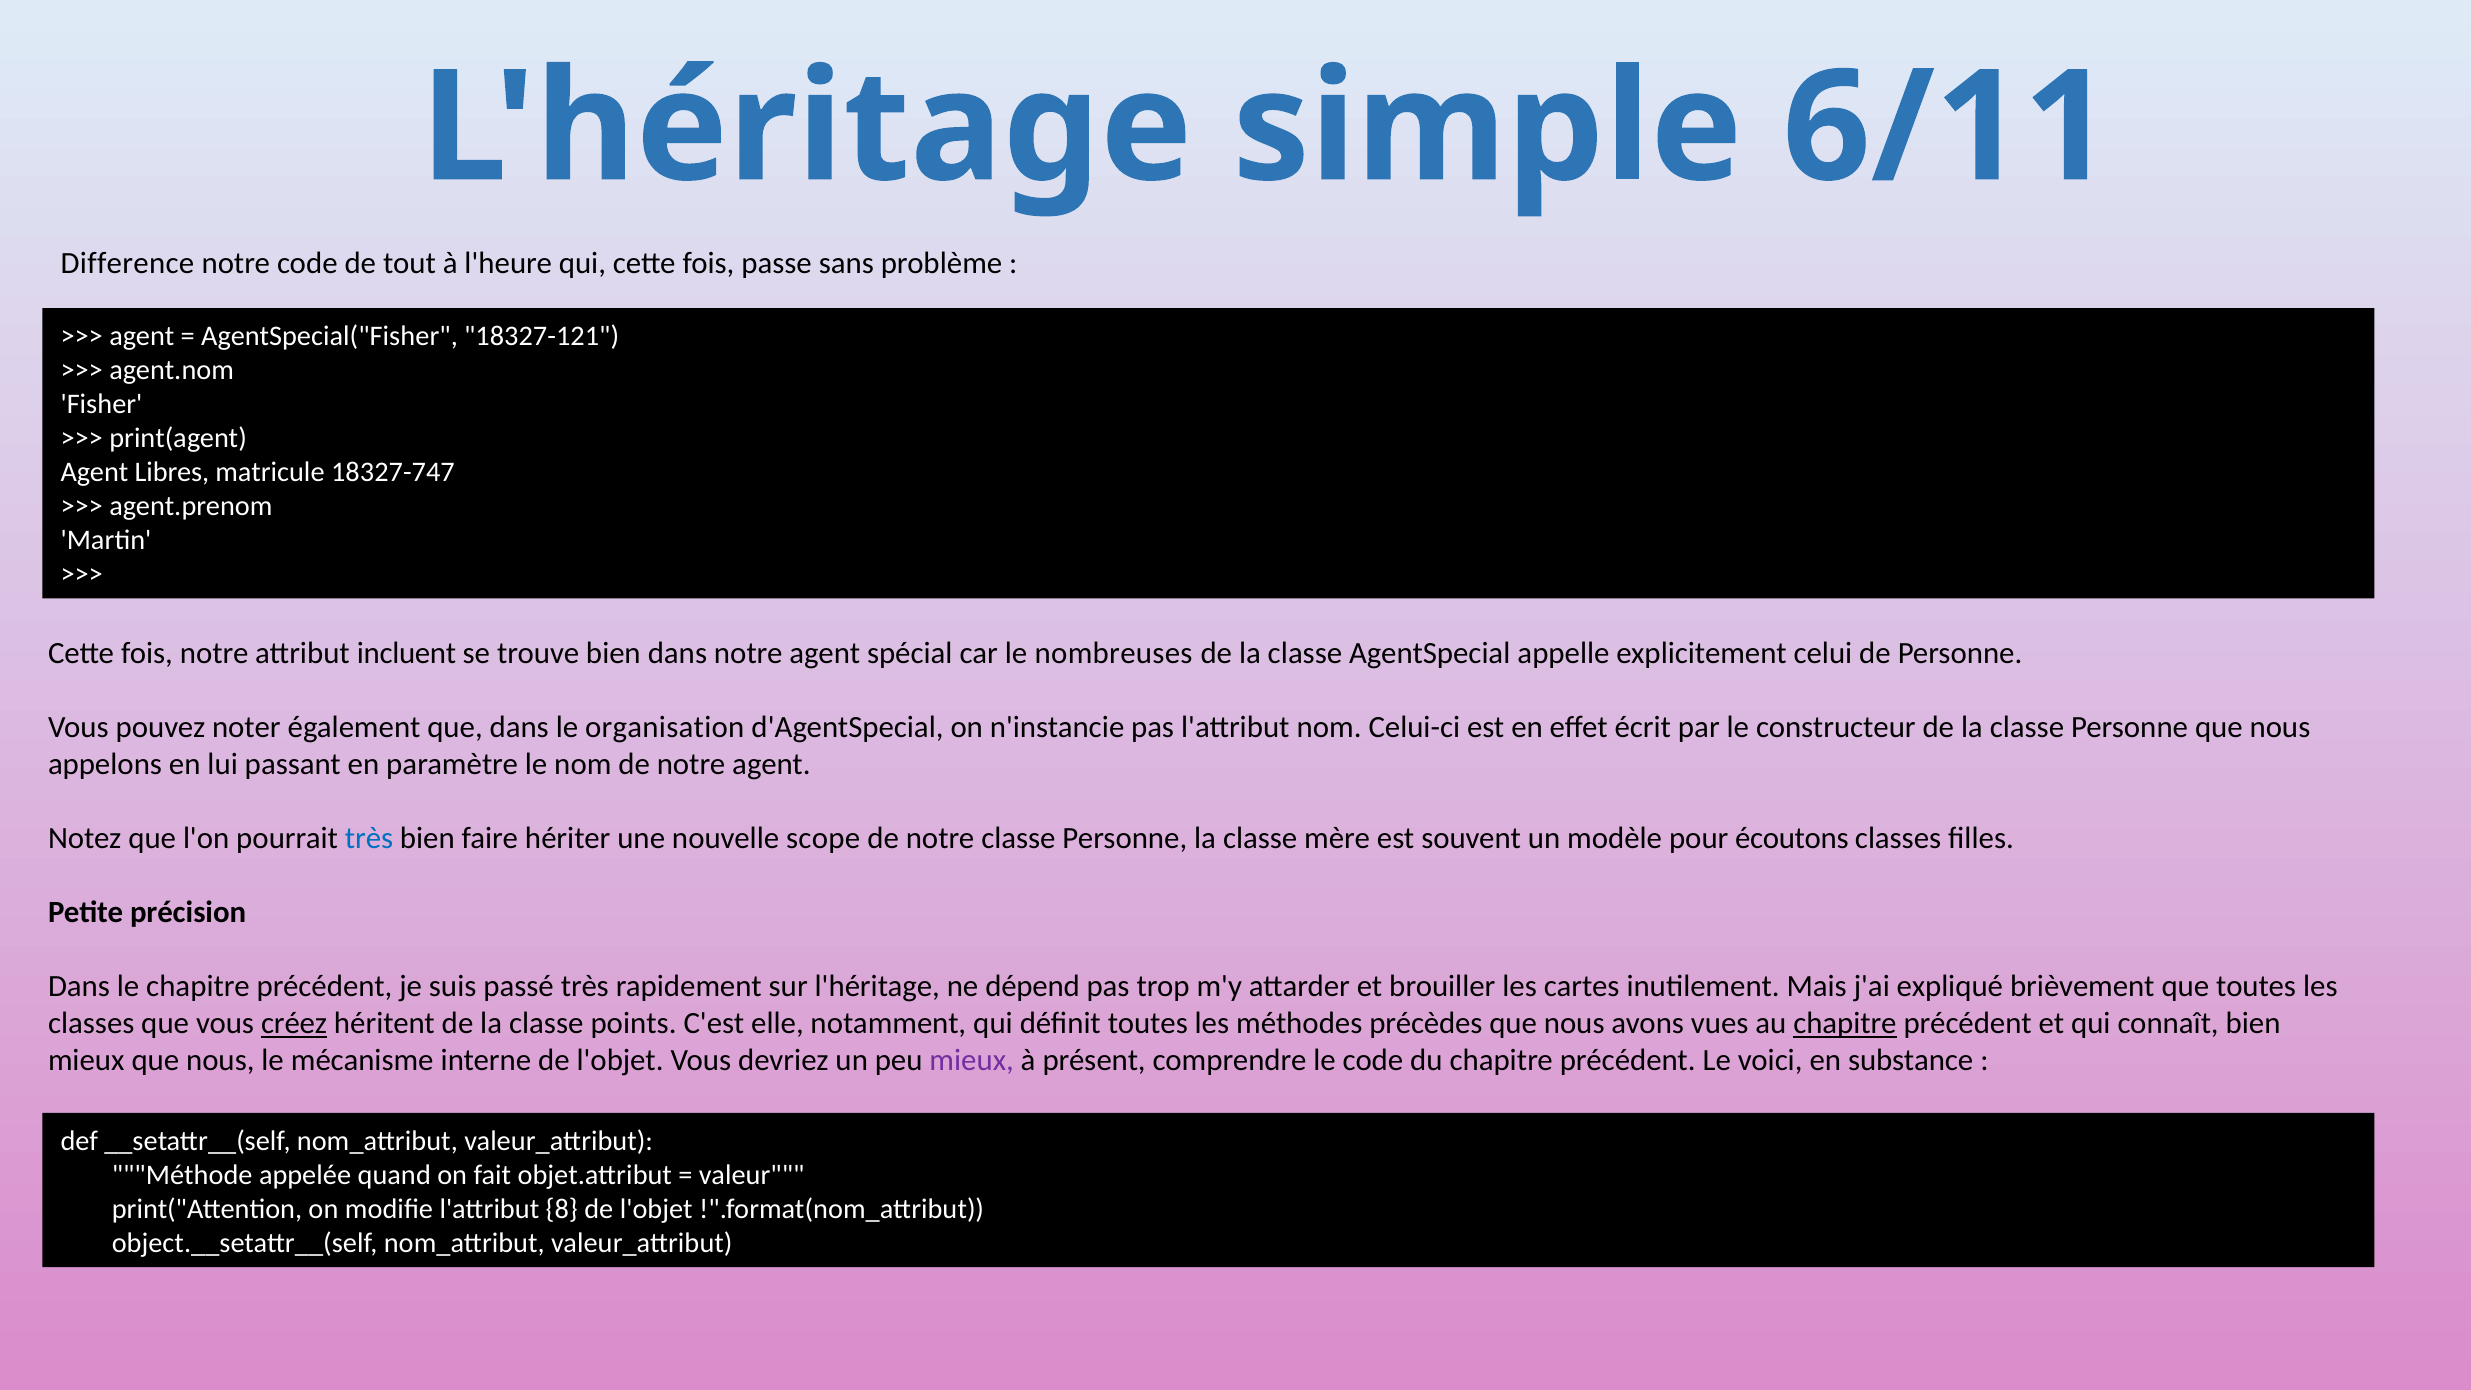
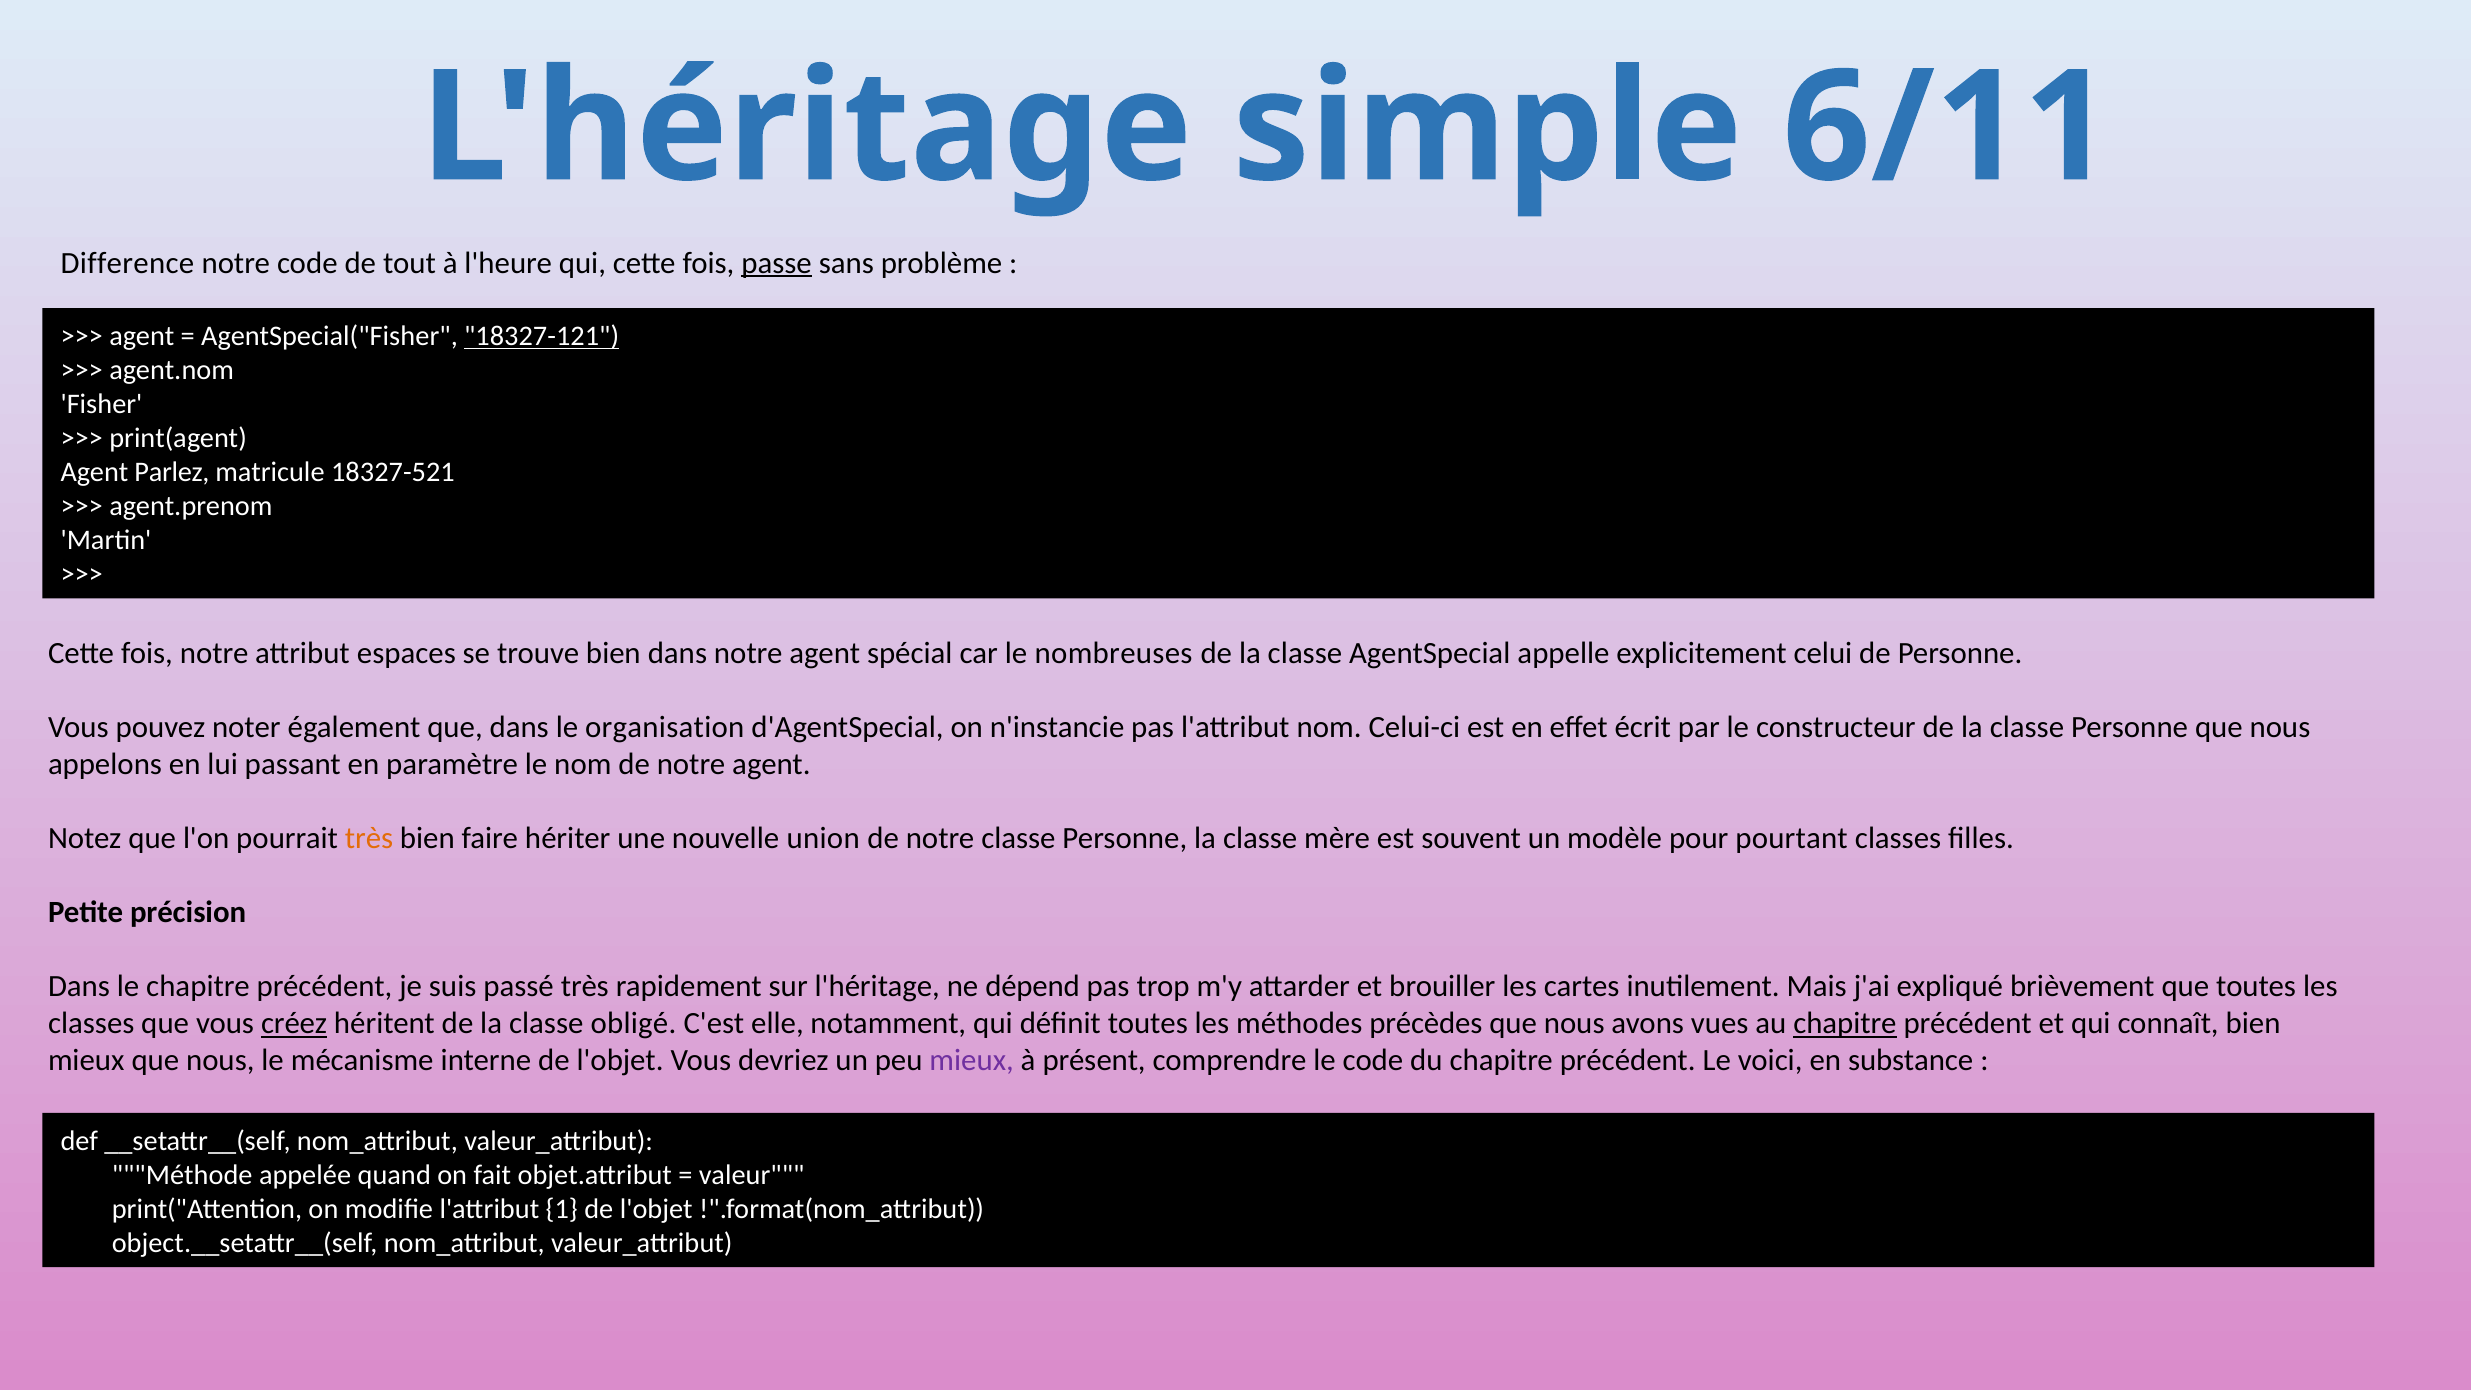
passe underline: none -> present
18327-121 underline: none -> present
Libres: Libres -> Parlez
18327-747: 18327-747 -> 18327-521
incluent: incluent -> espaces
très at (369, 838) colour: blue -> orange
scope: scope -> union
écoutons: écoutons -> pourtant
points: points -> obligé
8: 8 -> 1
